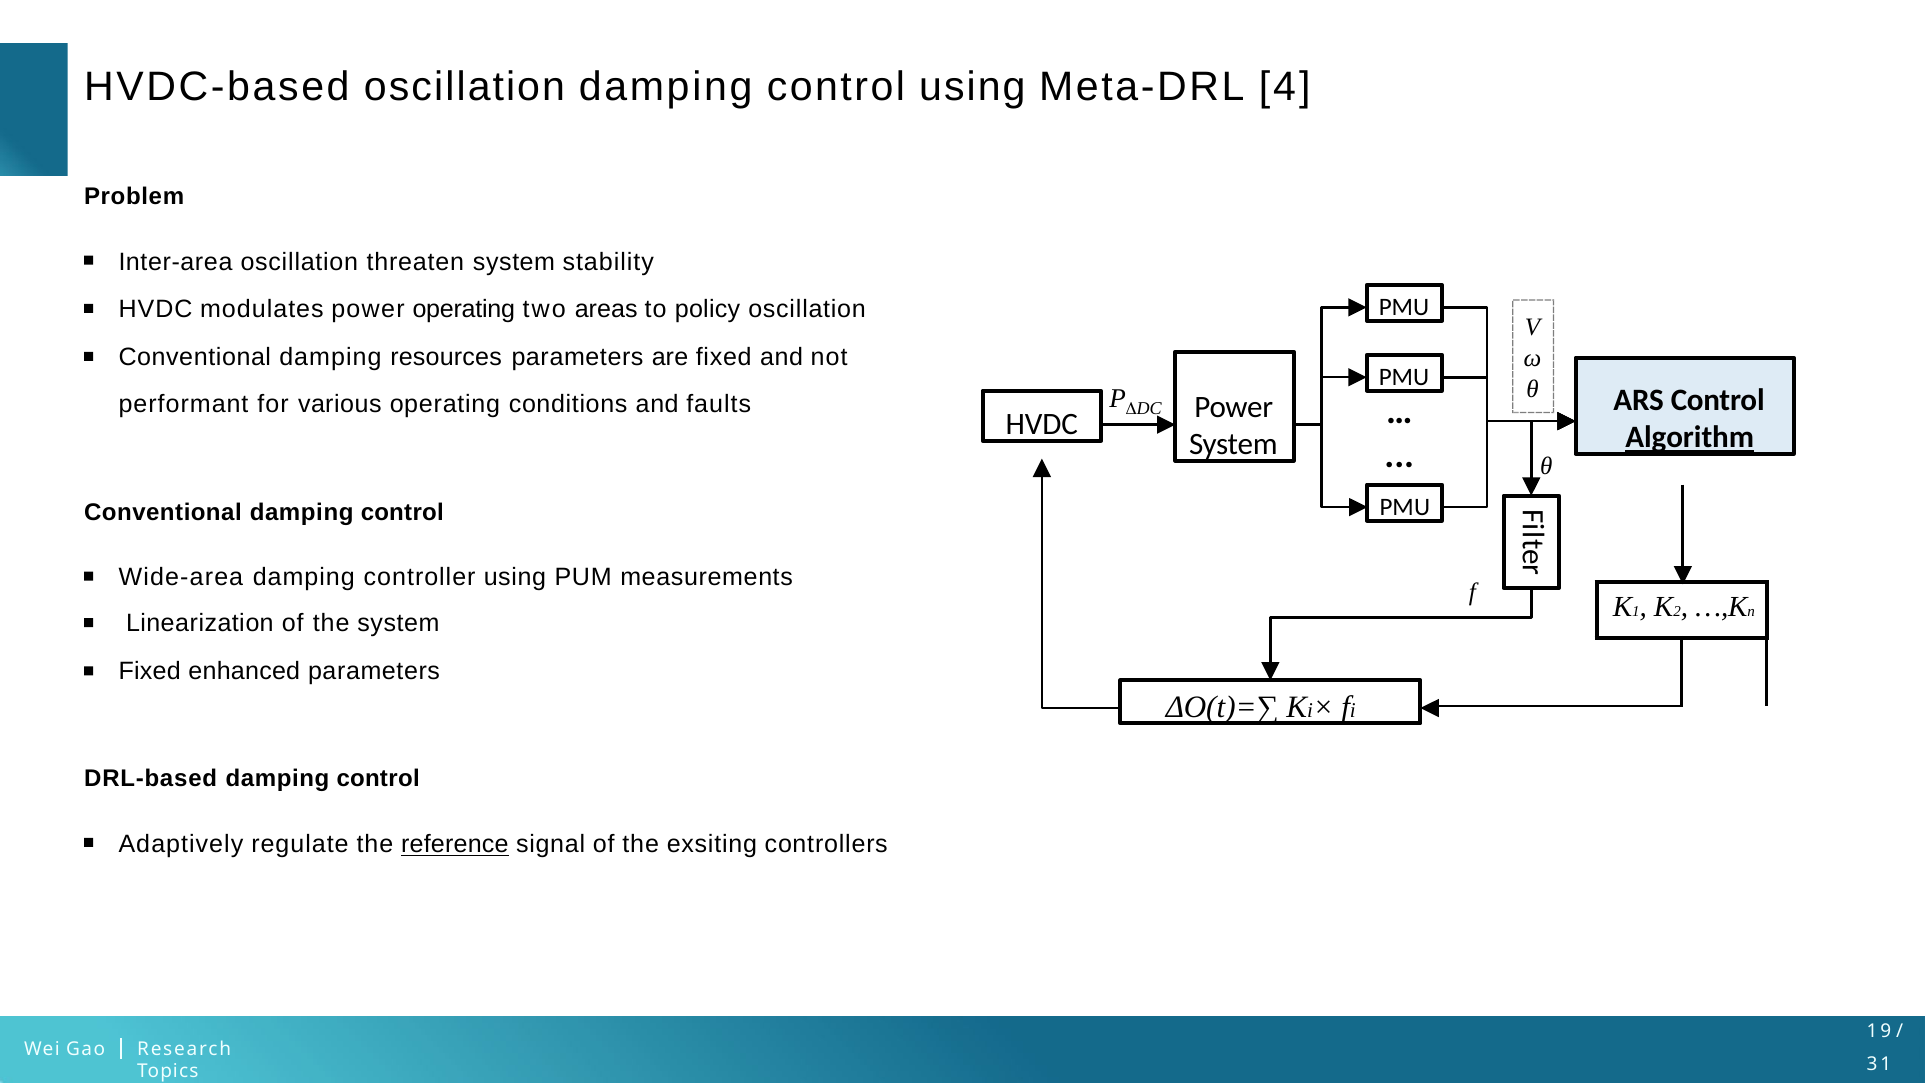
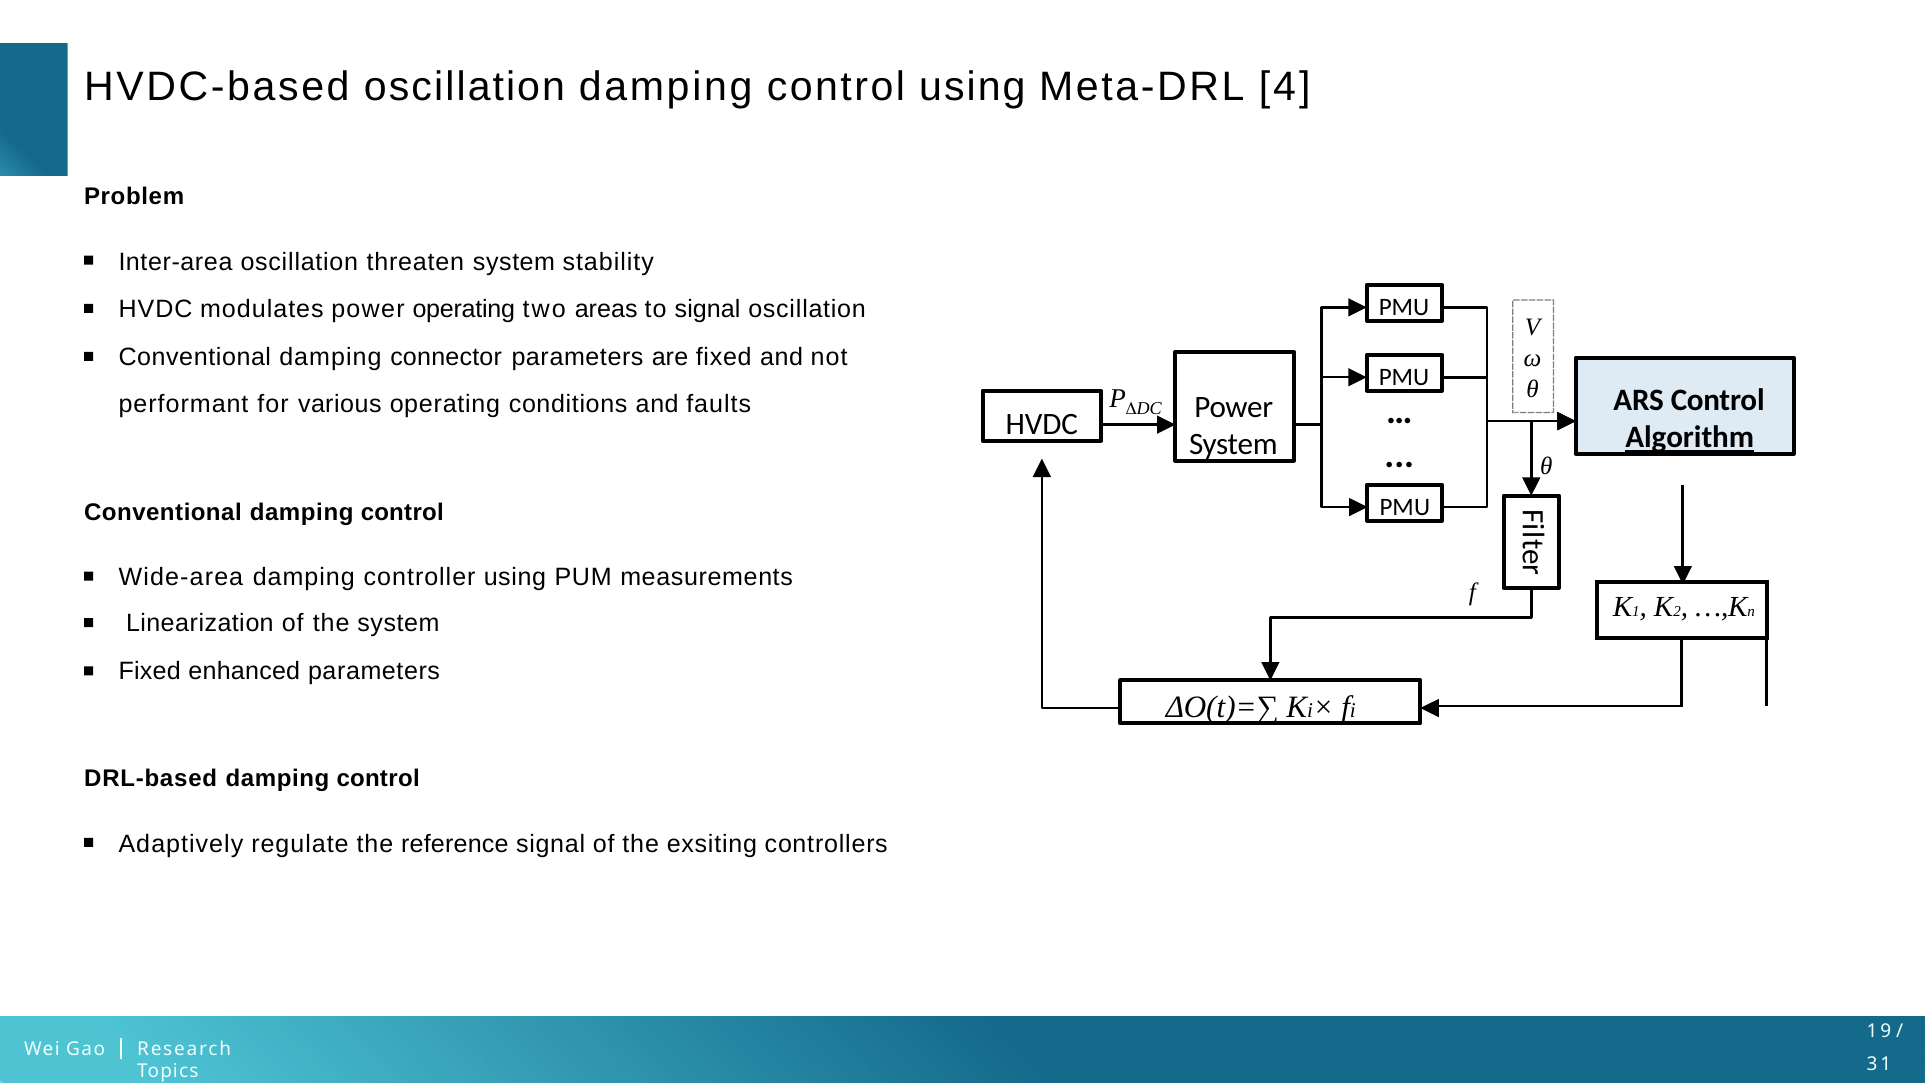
to policy: policy -> signal
resources: resources -> connector
reference underline: present -> none
